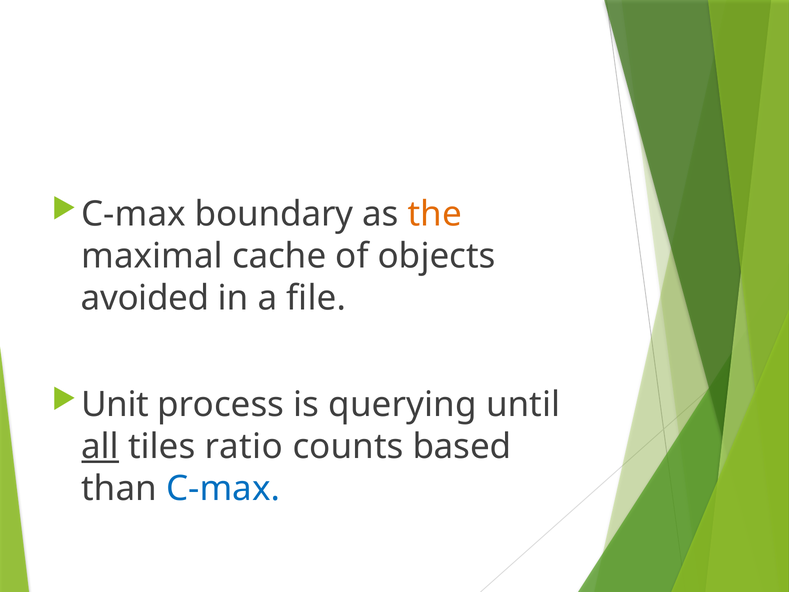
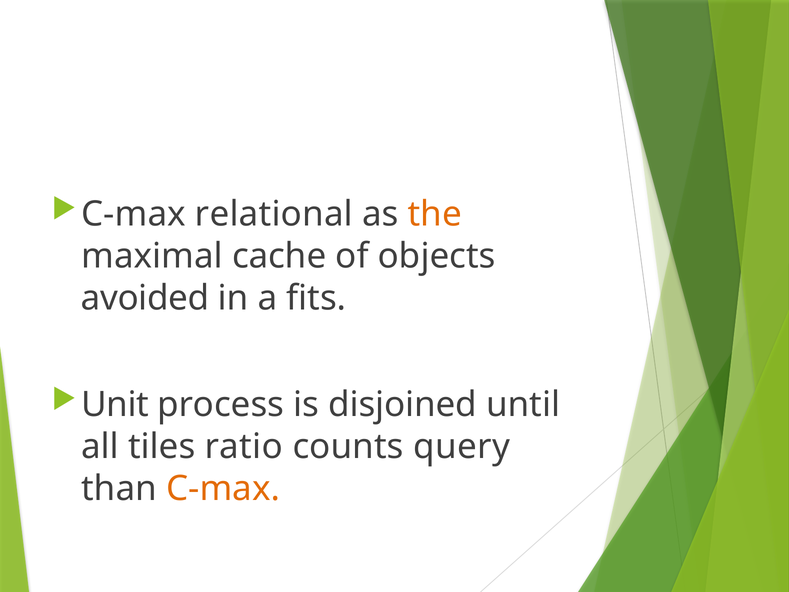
boundary: boundary -> relational
file: file -> fits
querying: querying -> disjoined
all underline: present -> none
based: based -> query
C-max at (223, 489) colour: blue -> orange
